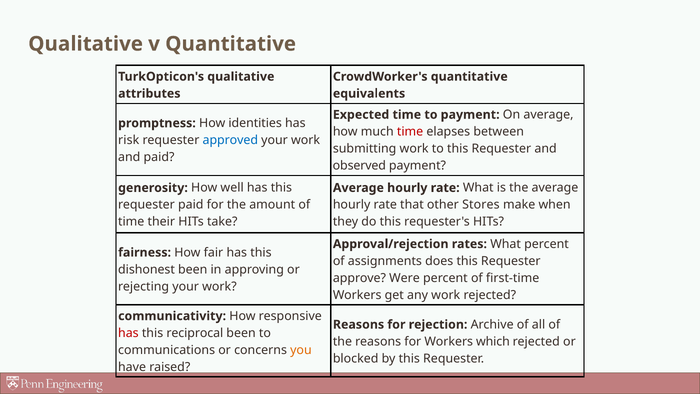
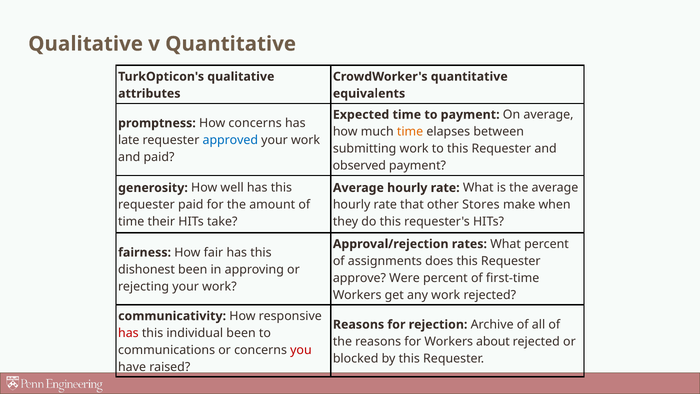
How identities: identities -> concerns
time at (410, 132) colour: red -> orange
risk: risk -> late
reciprocal: reciprocal -> individual
which: which -> about
you colour: orange -> red
